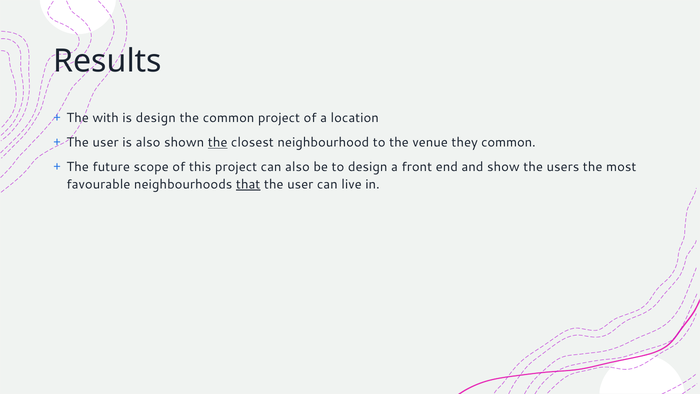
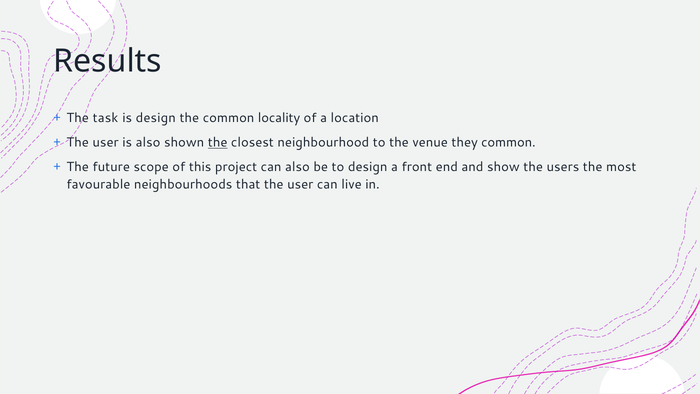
with: with -> task
common project: project -> locality
that underline: present -> none
